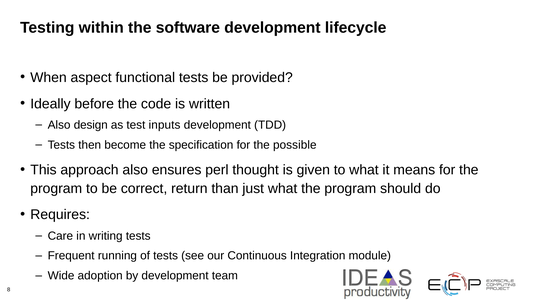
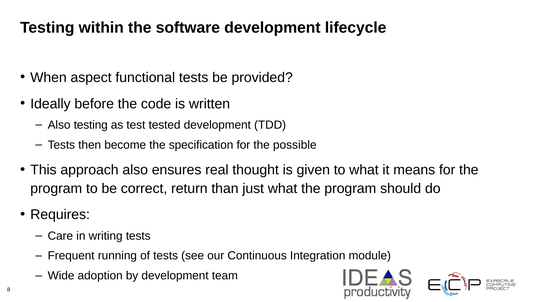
Also design: design -> testing
inputs: inputs -> tested
perl: perl -> real
